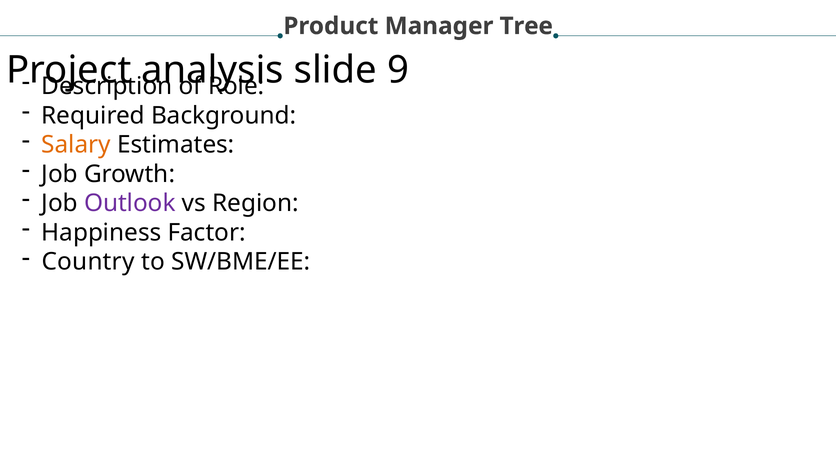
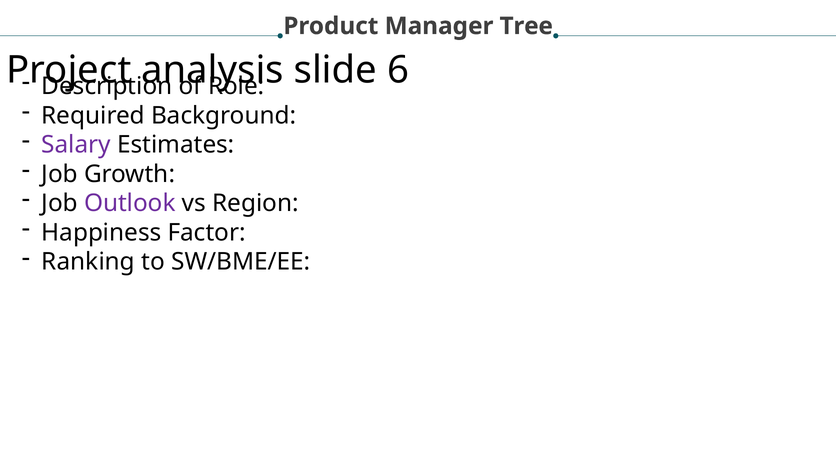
9: 9 -> 6
Salary colour: orange -> purple
Country: Country -> Ranking
